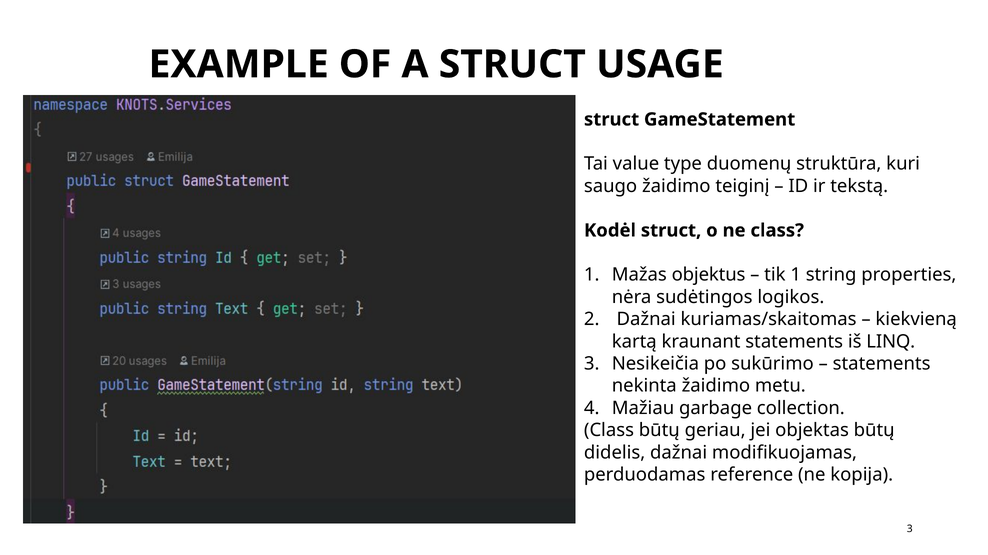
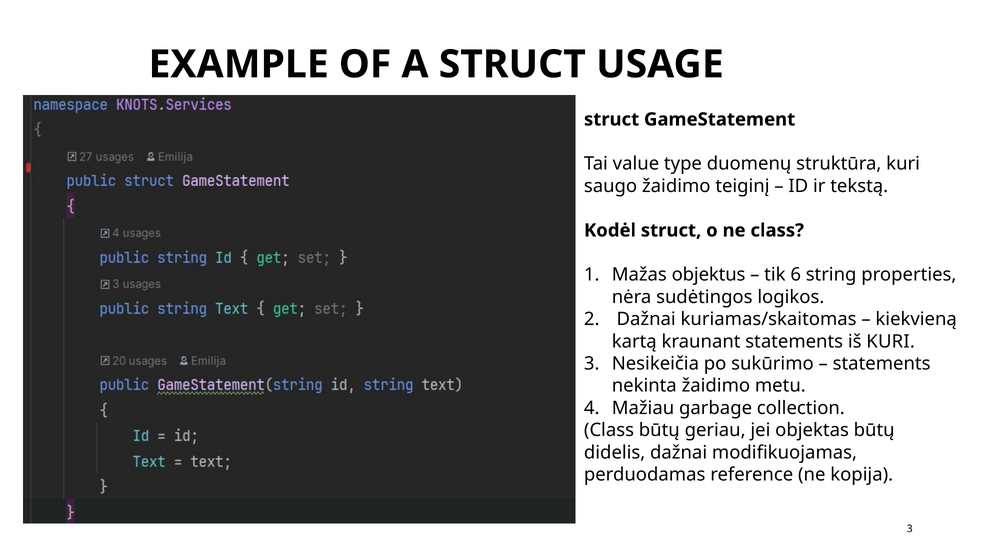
tik 1: 1 -> 6
iš LINQ: LINQ -> KURI
